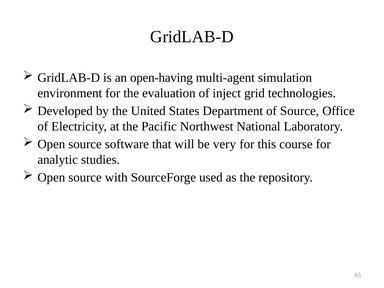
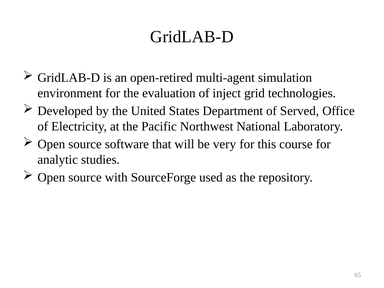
open-having: open-having -> open-retired
of Source: Source -> Served
